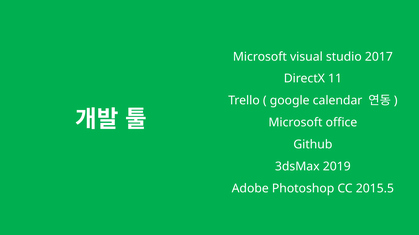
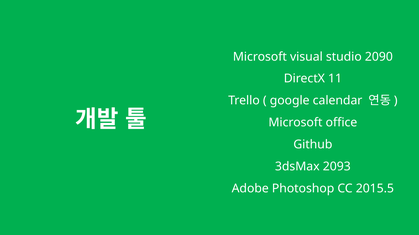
2017: 2017 -> 2090
2019: 2019 -> 2093
